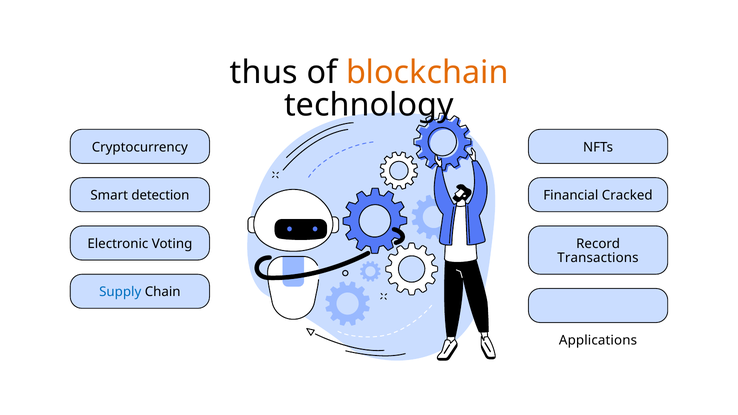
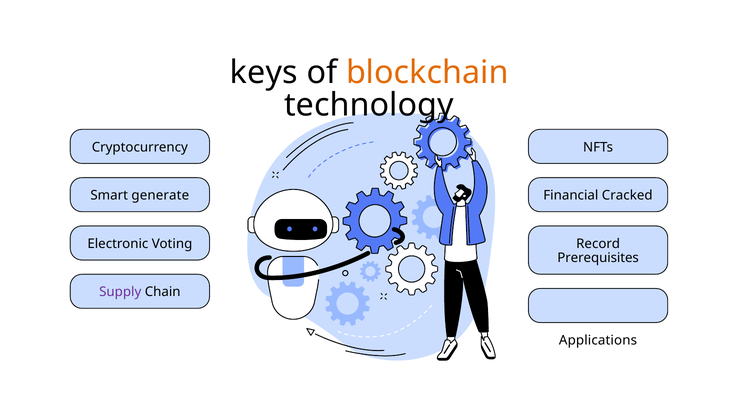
thus: thus -> keys
detection: detection -> generate
Transactions: Transactions -> Prerequisites
Supply colour: blue -> purple
